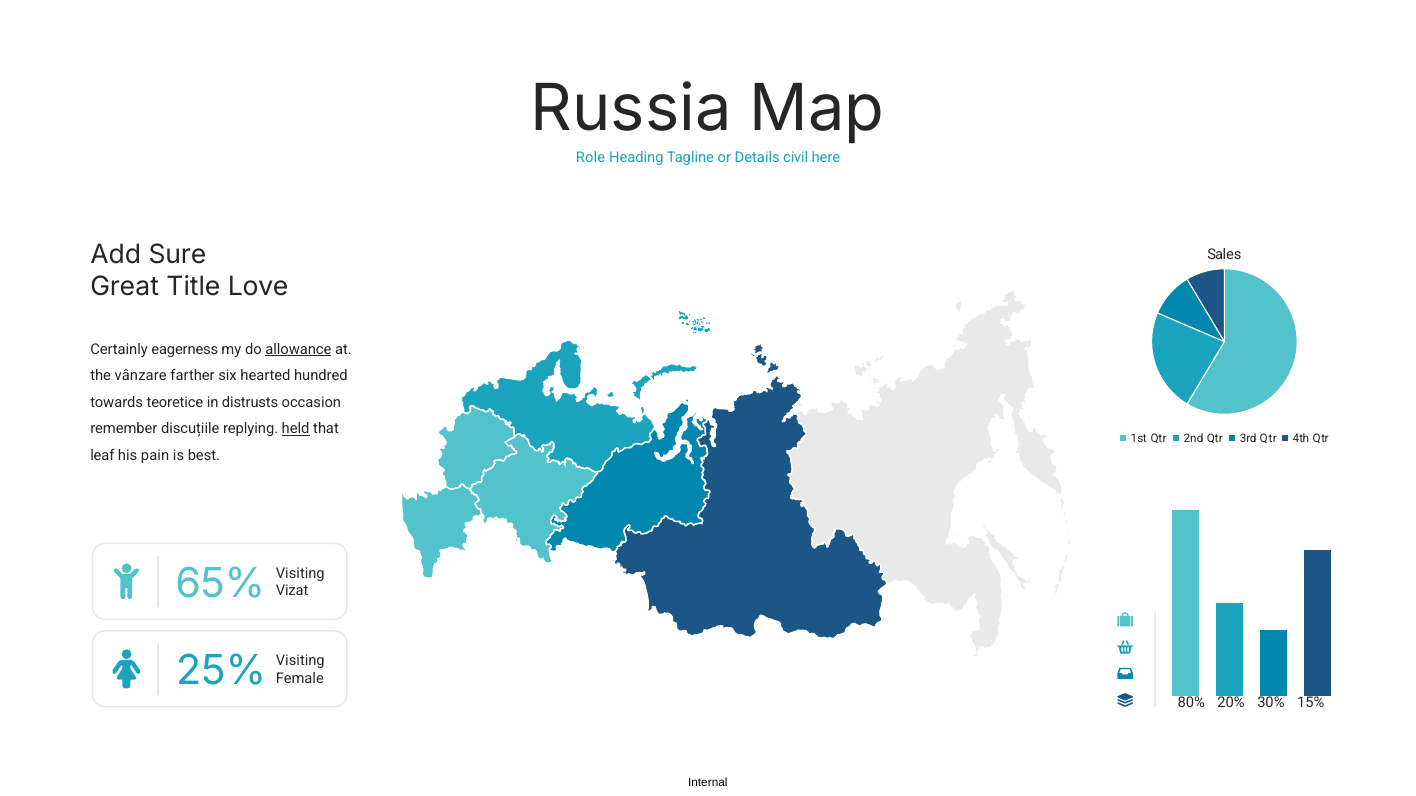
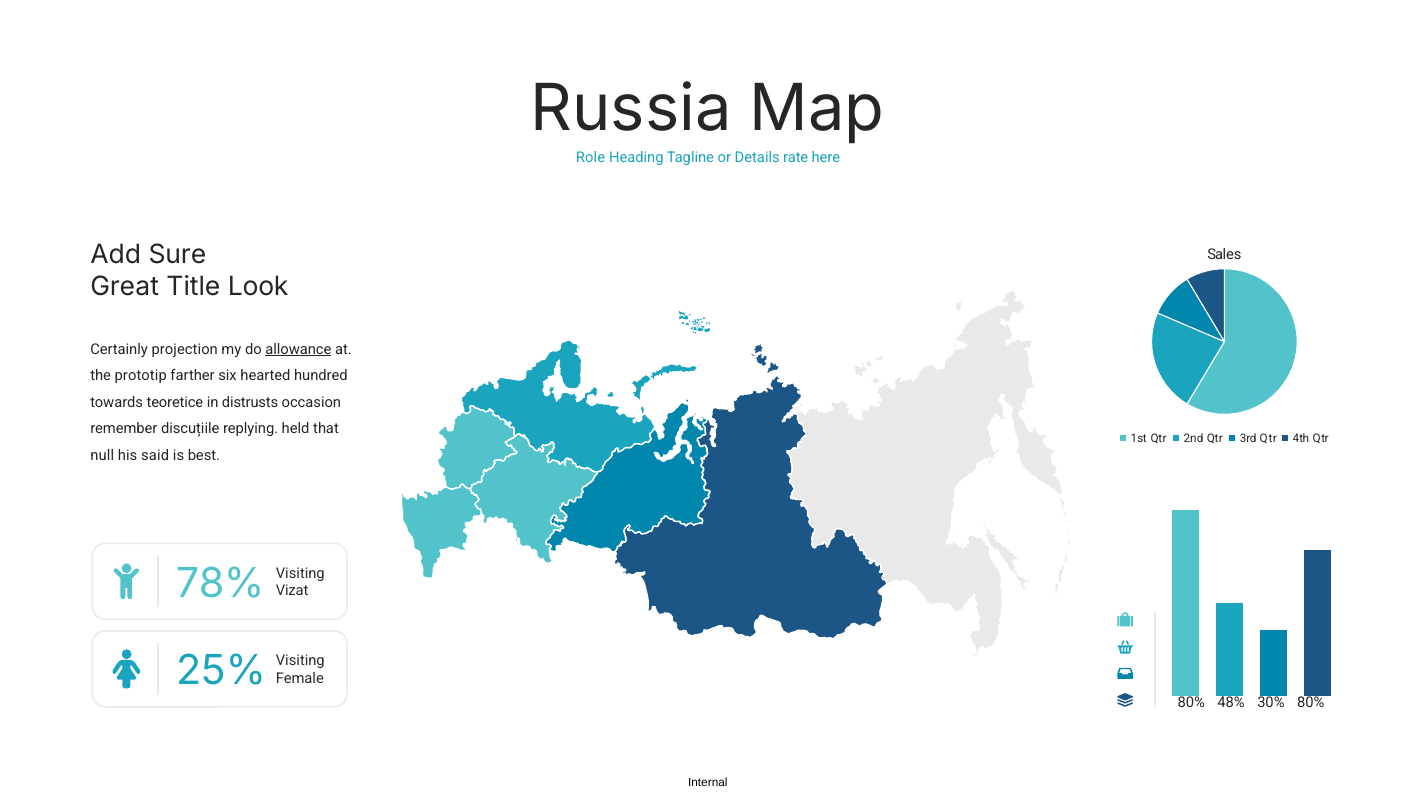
civil: civil -> rate
Love: Love -> Look
eagerness: eagerness -> projection
vânzare: vânzare -> prototip
held underline: present -> none
leaf: leaf -> null
pain: pain -> said
65%: 65% -> 78%
20%: 20% -> 48%
30% 15%: 15% -> 80%
